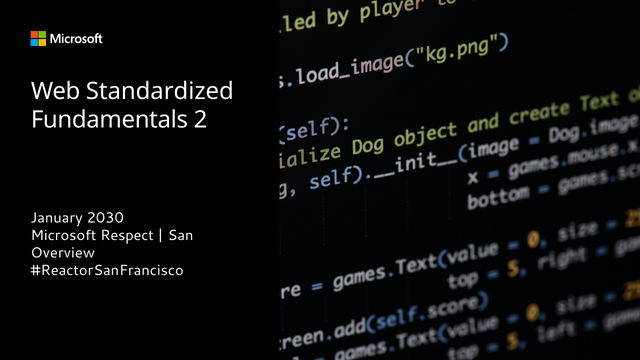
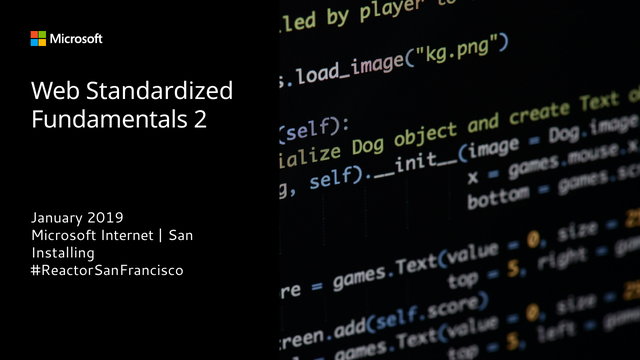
2030: 2030 -> 2019
Respect: Respect -> Internet
Overview: Overview -> Installing
